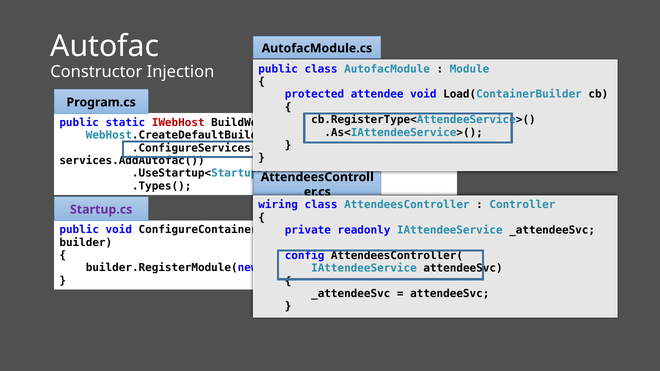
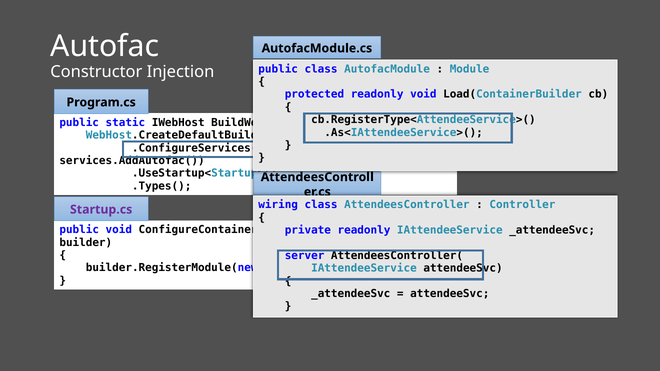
protected attendee: attendee -> readonly
IWebHost colour: red -> black
config: config -> server
